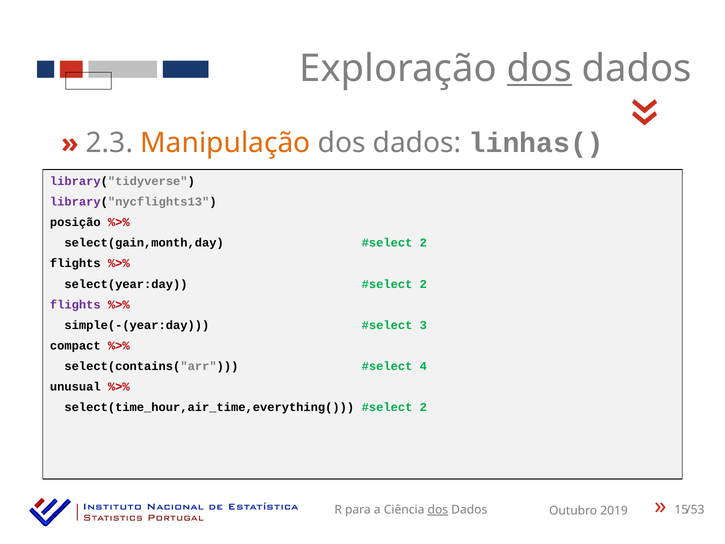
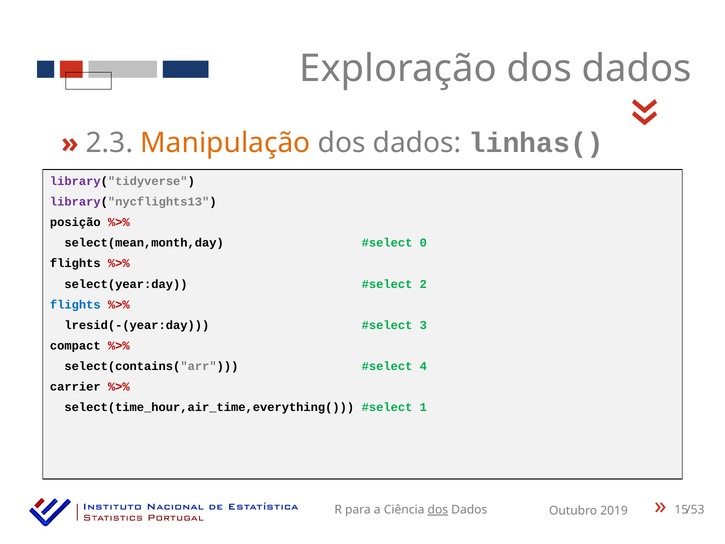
dos at (539, 69) underline: present -> none
select(gain,month,day: select(gain,month,day -> select(mean,month,day
2 at (423, 243): 2 -> 0
flights at (75, 304) colour: purple -> blue
simple(-(year:day: simple(-(year:day -> lresid(-(year:day
unusual: unusual -> carrier
2 at (423, 407): 2 -> 1
